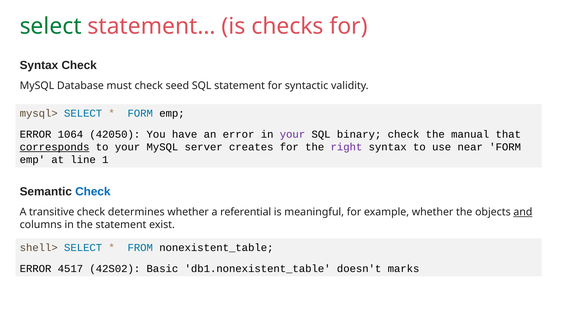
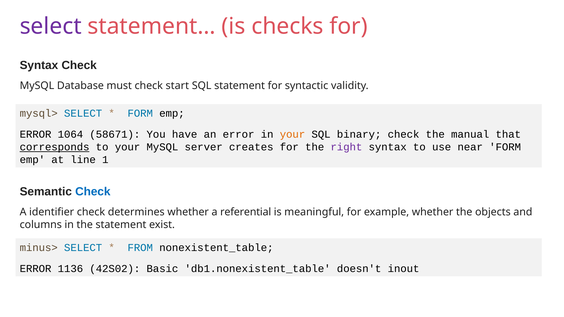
select at (51, 26) colour: green -> purple
seed: seed -> start
42050: 42050 -> 58671
your at (292, 135) colour: purple -> orange
transitive: transitive -> identifier
and underline: present -> none
shell>: shell> -> minus>
4517: 4517 -> 1136
marks: marks -> inout
